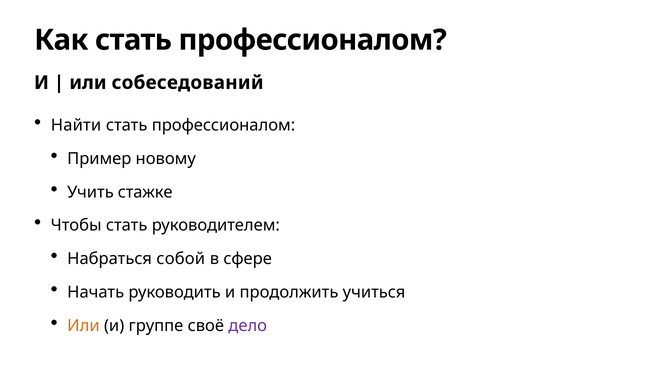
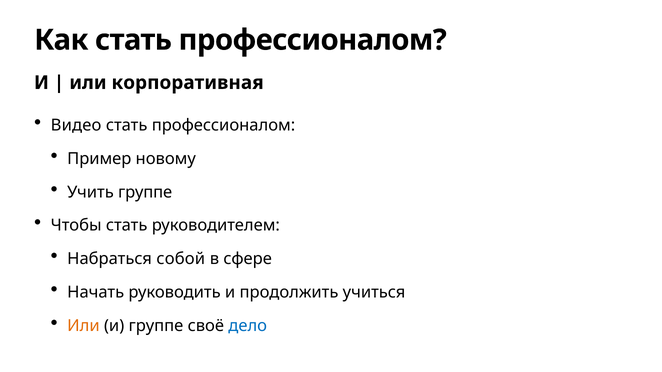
собеседований: собеседований -> корпоративная
Найти: Найти -> Видео
Учить стажке: стажке -> группе
дело colour: purple -> blue
